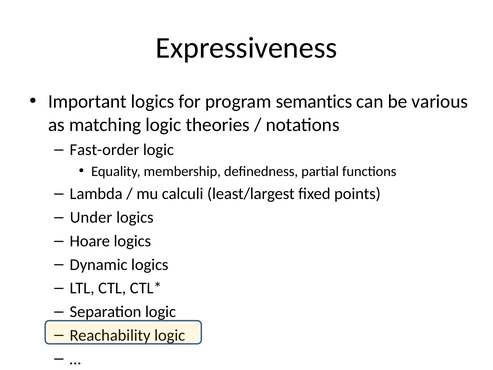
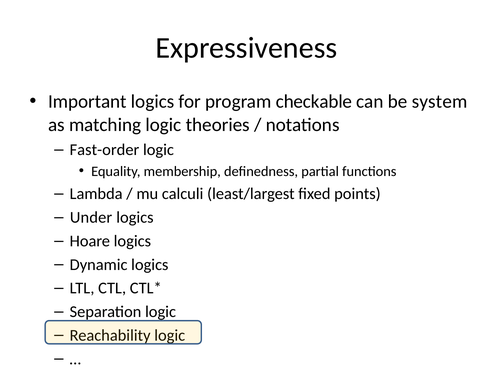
semantics: semantics -> checkable
various: various -> system
